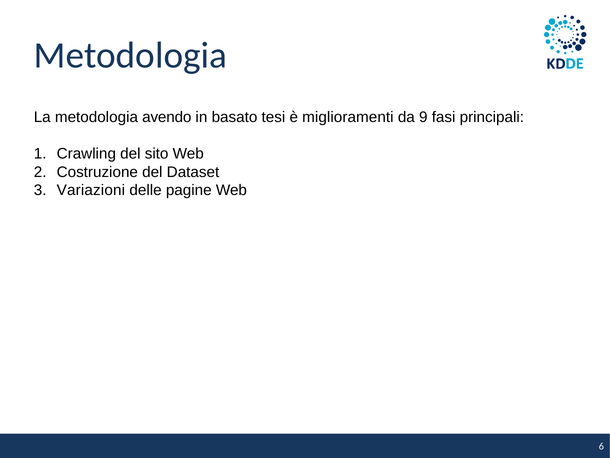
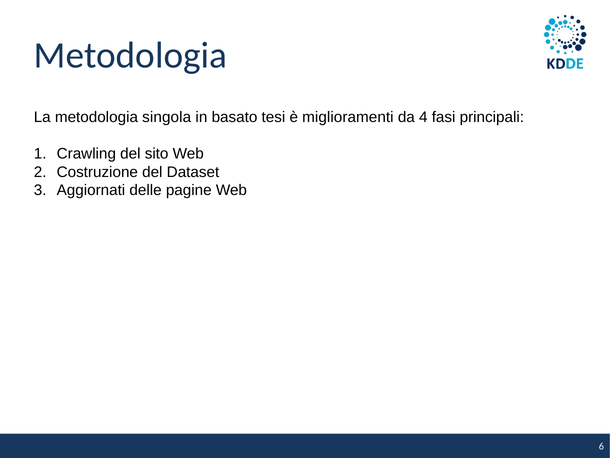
avendo: avendo -> singola
9: 9 -> 4
Variazioni: Variazioni -> Aggiornati
